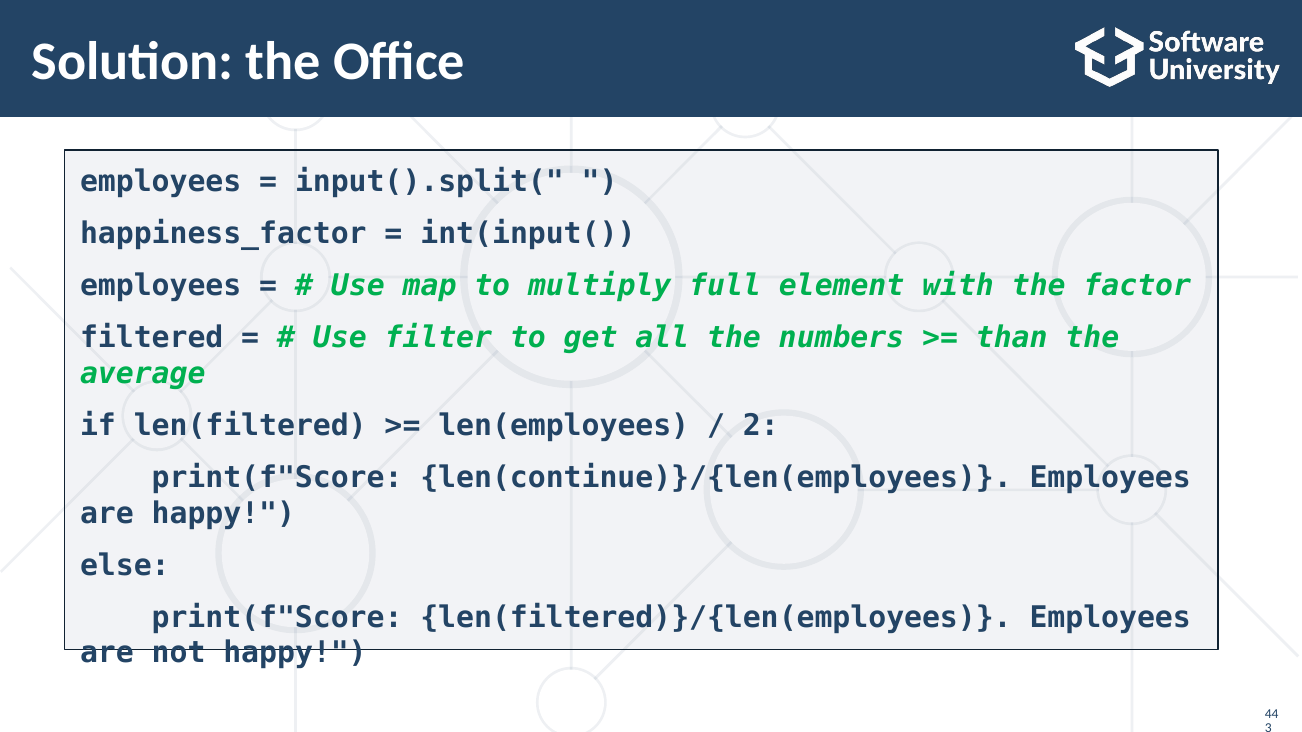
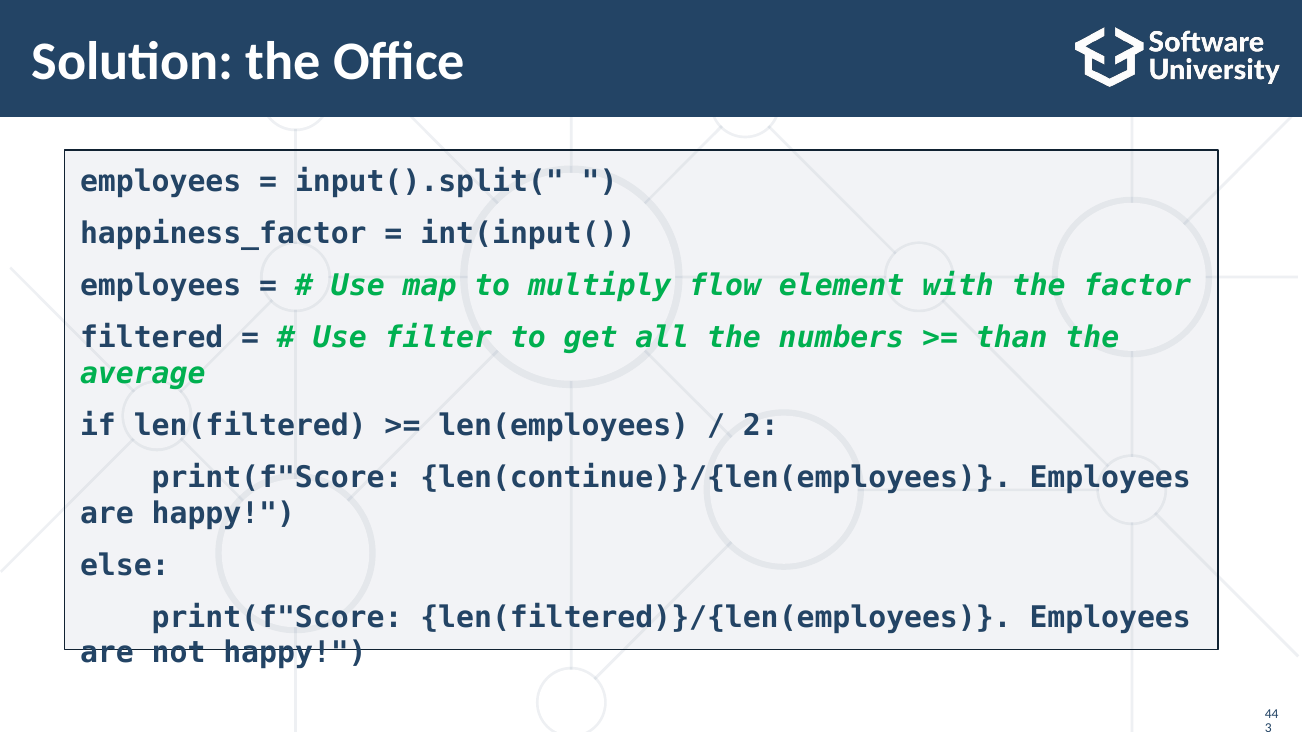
full: full -> flow
